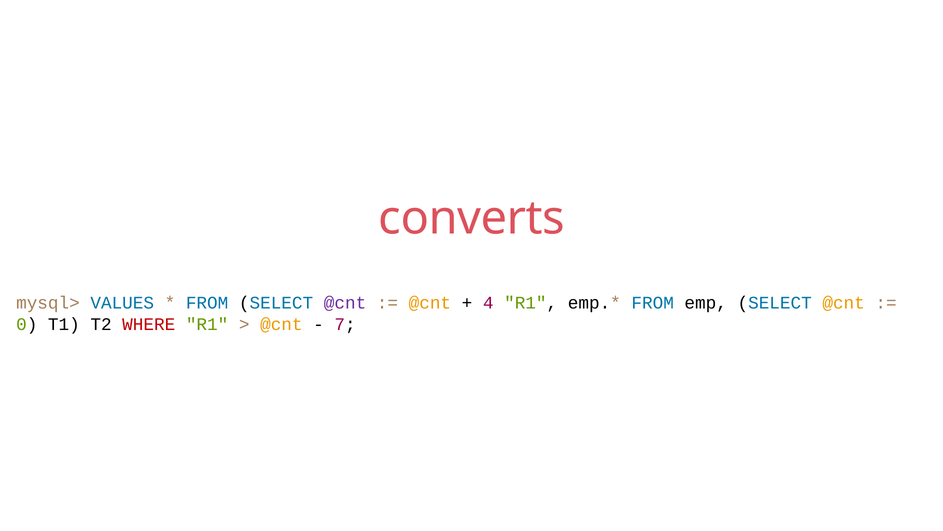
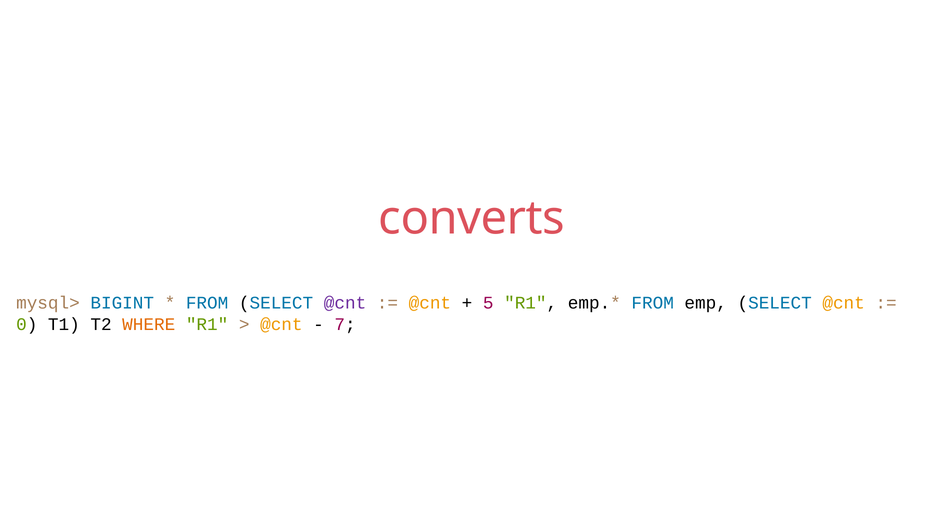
VALUES: VALUES -> BIGINT
4: 4 -> 5
WHERE colour: red -> orange
